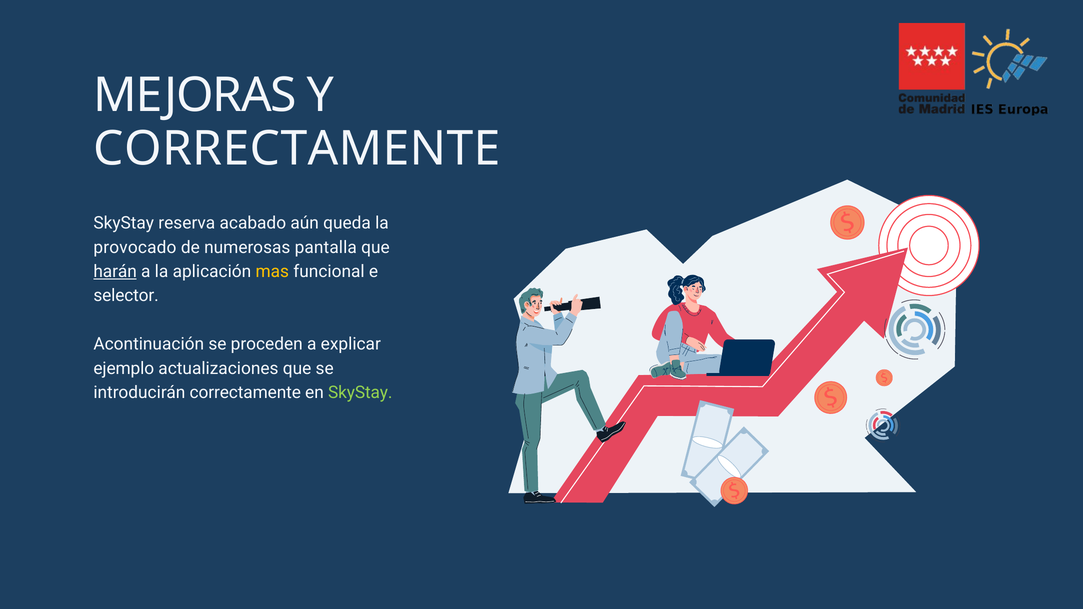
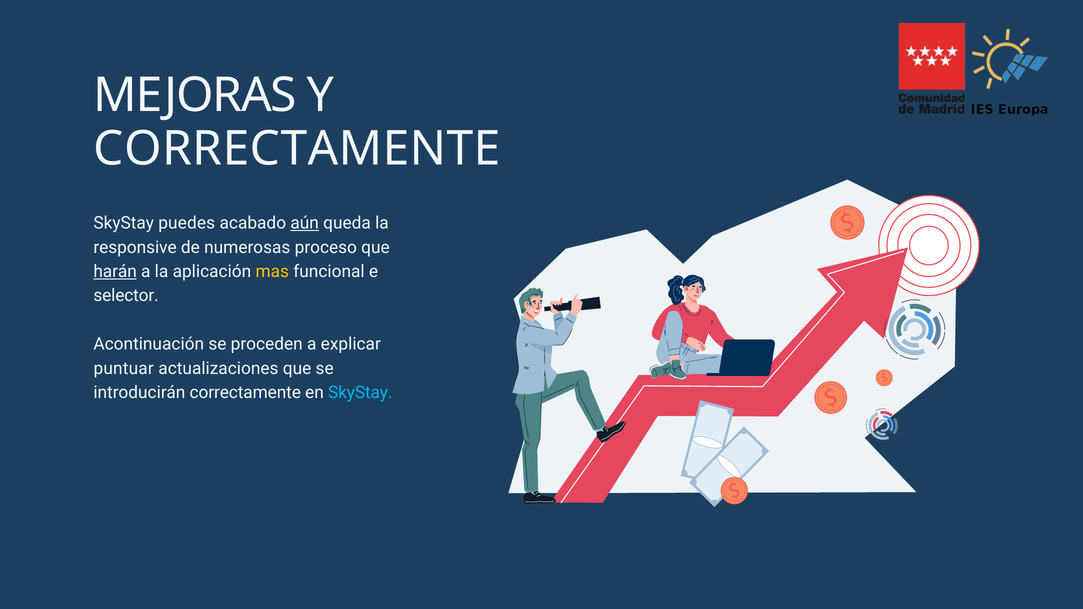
reserva: reserva -> puedes
aún underline: none -> present
provocado: provocado -> responsive
pantalla: pantalla -> proceso
ejemplo: ejemplo -> puntuar
SkyStay at (360, 393) colour: light green -> light blue
